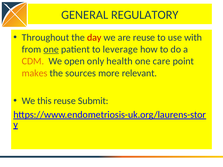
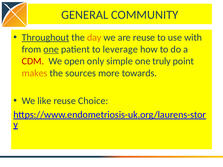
REGULATORY: REGULATORY -> COMMUNITY
Throughout underline: none -> present
day colour: red -> orange
CDM colour: orange -> red
health: health -> simple
care: care -> truly
relevant: relevant -> towards
this: this -> like
Submit: Submit -> Choice
